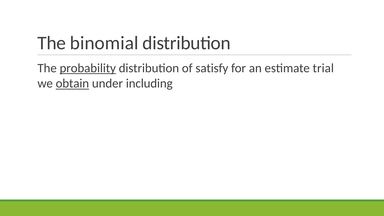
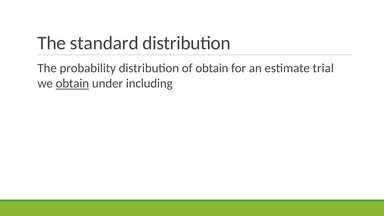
binomial: binomial -> standard
probability underline: present -> none
of satisfy: satisfy -> obtain
